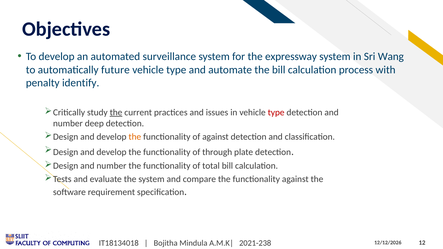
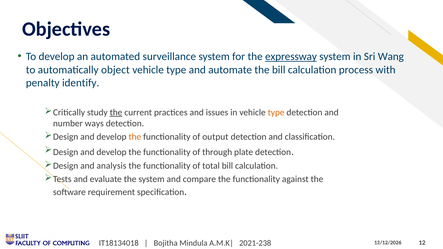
expressway underline: none -> present
future: future -> object
type at (276, 113) colour: red -> orange
deep: deep -> ways
of against: against -> output
Design and number: number -> analysis
